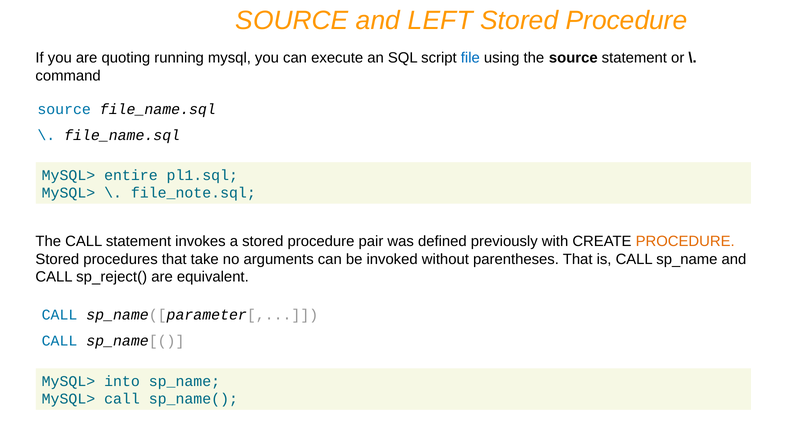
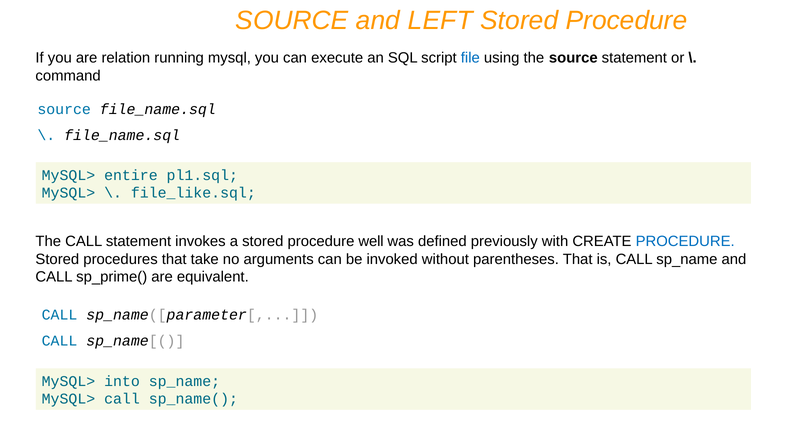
quoting: quoting -> relation
file_note.sql: file_note.sql -> file_like.sql
pair: pair -> well
PROCEDURE at (685, 241) colour: orange -> blue
sp_reject(: sp_reject( -> sp_prime(
